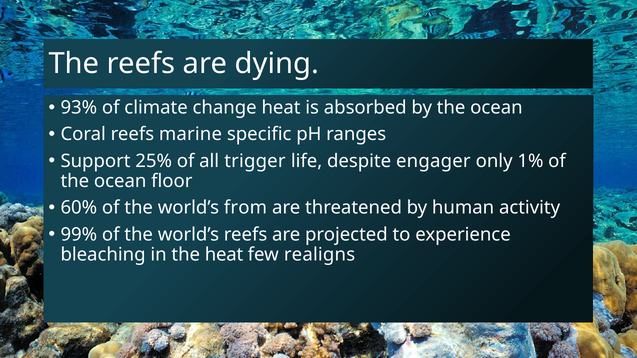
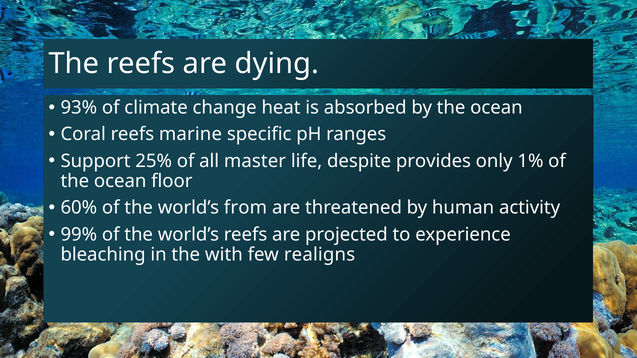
trigger: trigger -> master
engager: engager -> provides
the heat: heat -> with
